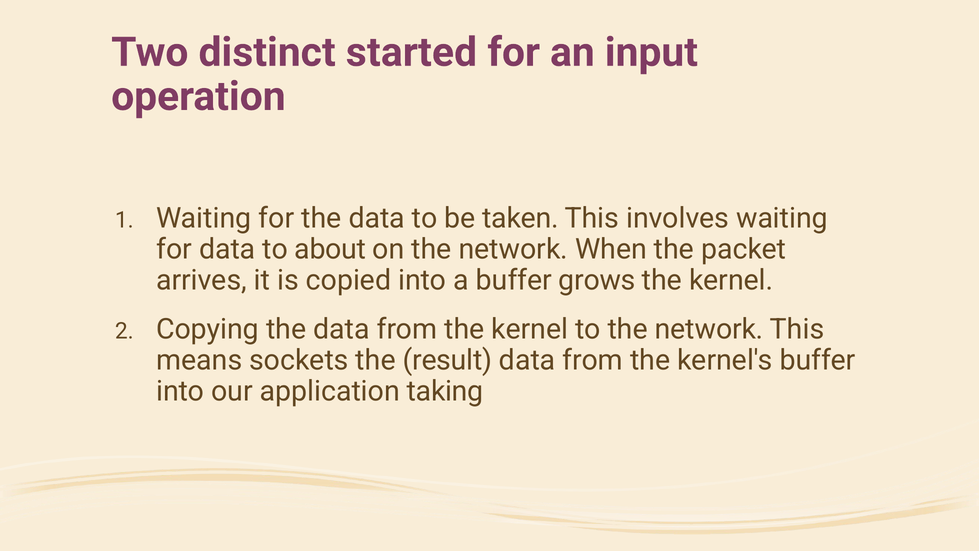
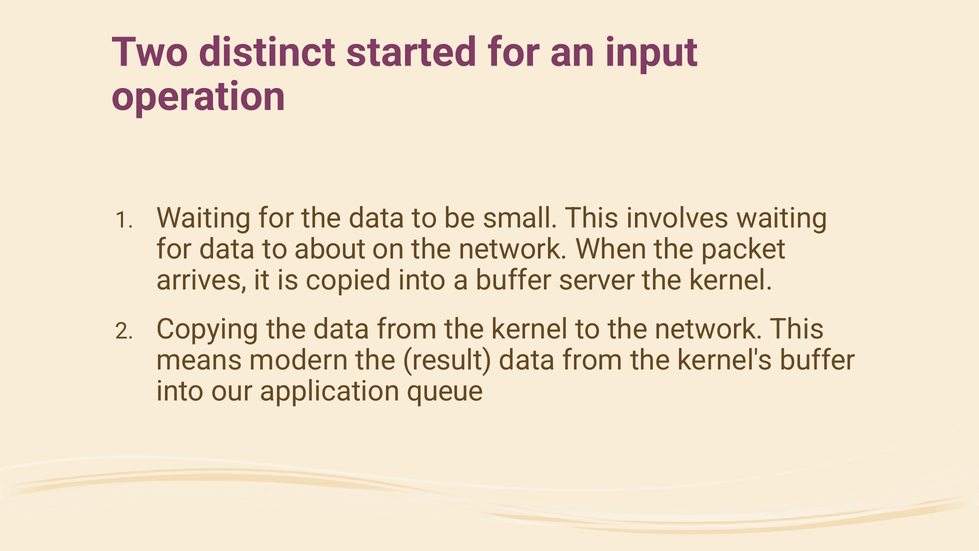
taken: taken -> small
grows: grows -> server
sockets: sockets -> modern
taking: taking -> queue
